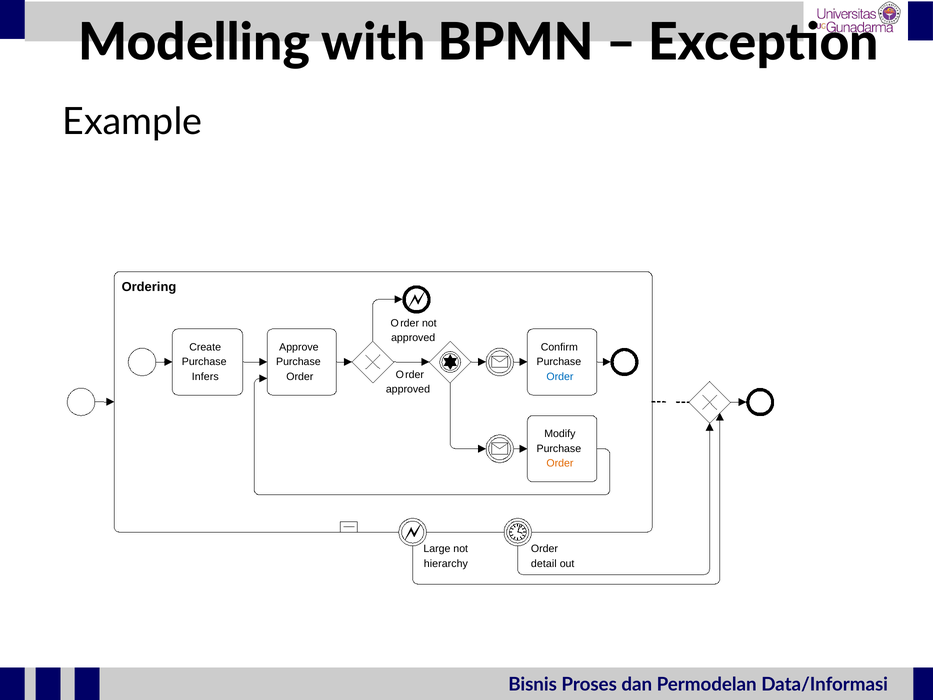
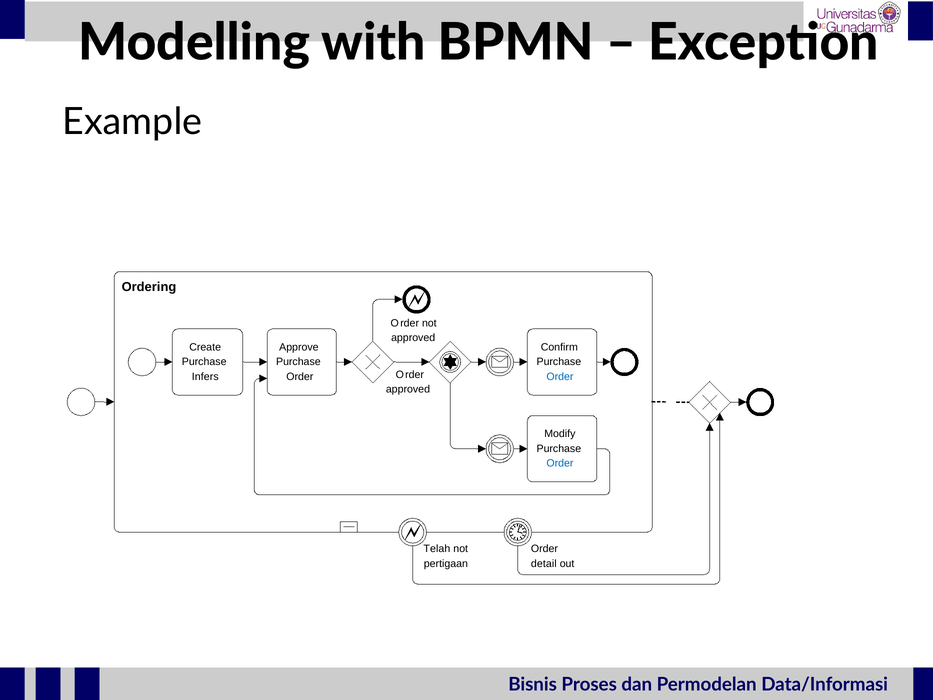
Order at (560, 463) colour: orange -> blue
Large: Large -> Telah
hierarchy: hierarchy -> pertigaan
